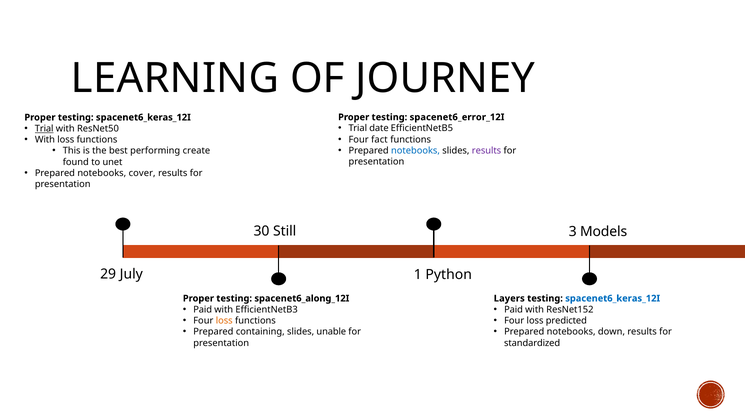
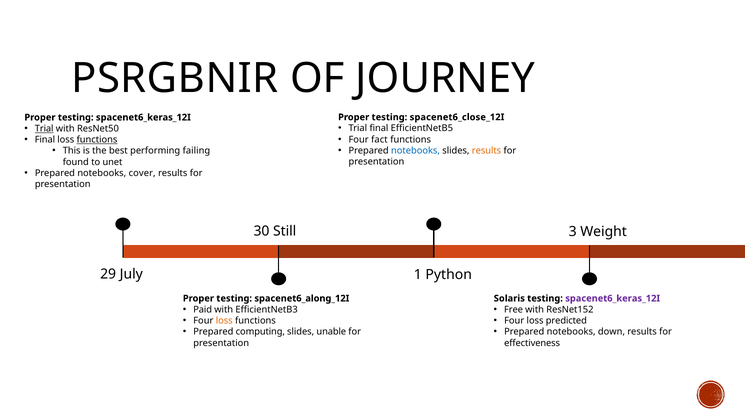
LEARNING: LEARNING -> PSRGBNIR
spacenet6_error_12I: spacenet6_error_12I -> spacenet6_close_12I
Trial date: date -> final
With at (45, 140): With -> Final
functions at (97, 140) underline: none -> present
results at (487, 151) colour: purple -> orange
create: create -> failing
Models: Models -> Weight
Layers: Layers -> Solaris
spacenet6_keras_12I at (613, 298) colour: blue -> purple
Paid at (514, 310): Paid -> Free
containing: containing -> computing
standardized: standardized -> effectiveness
